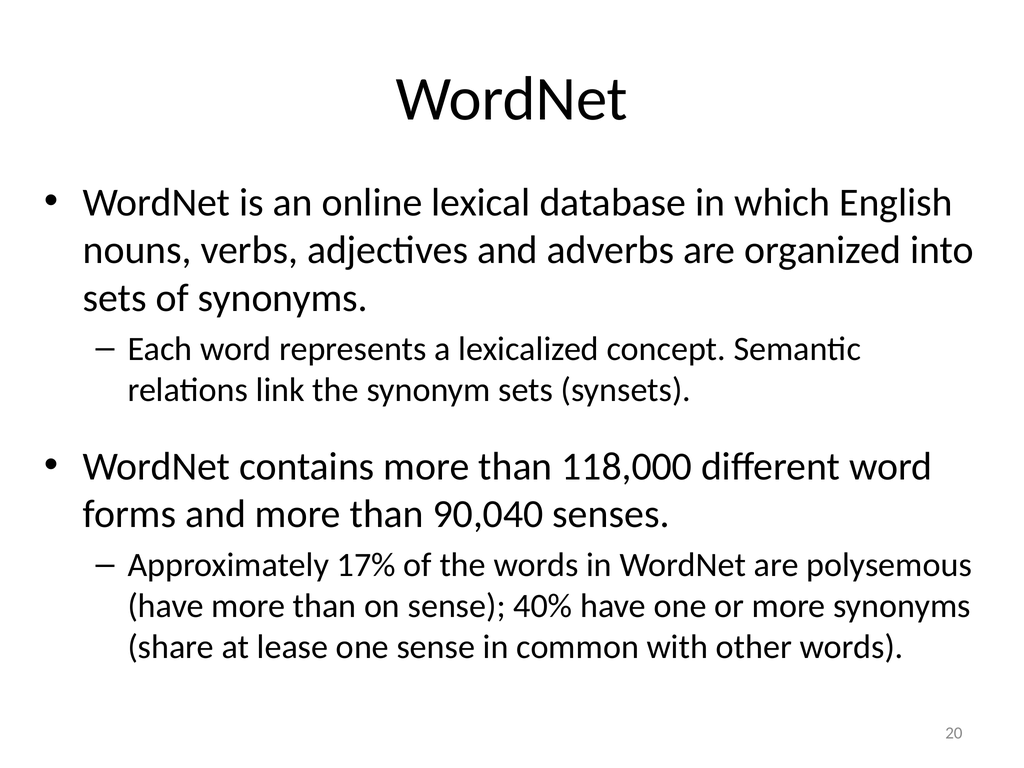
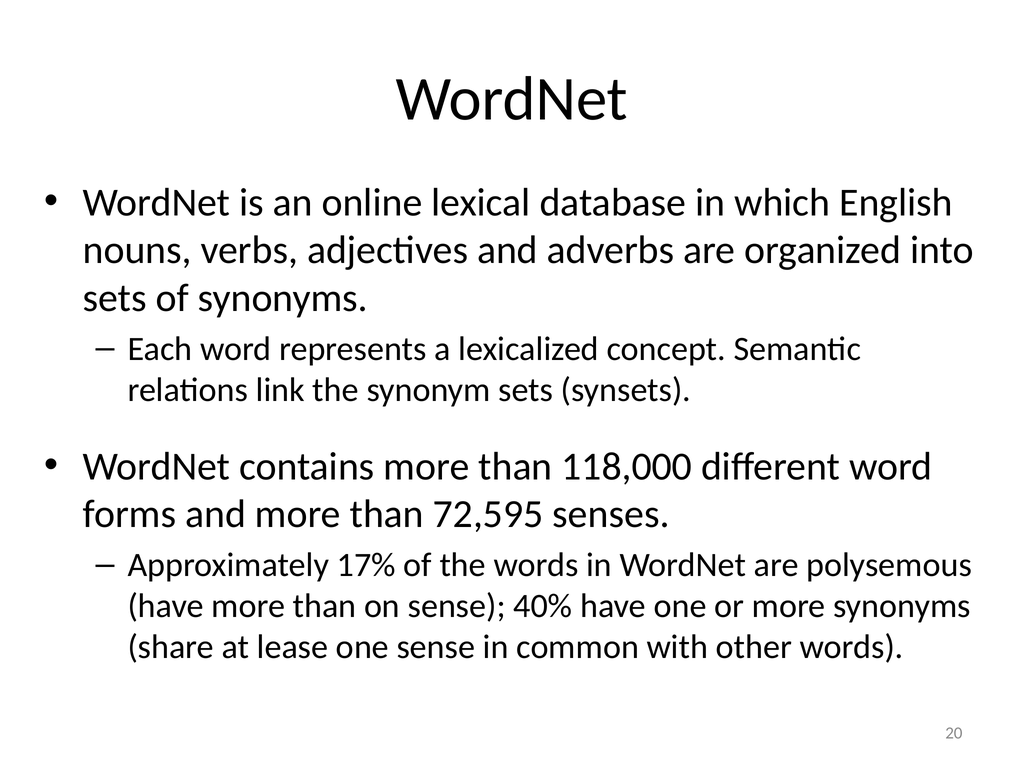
90,040: 90,040 -> 72,595
